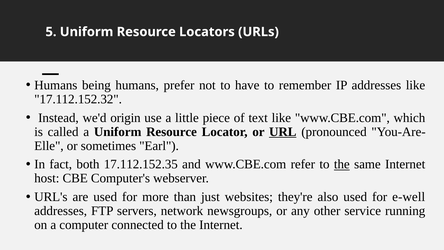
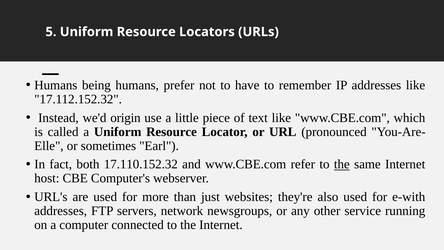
URL underline: present -> none
17.112.152.35: 17.112.152.35 -> 17.110.152.32
e-well: e-well -> e-with
